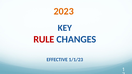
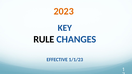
RULE colour: red -> black
